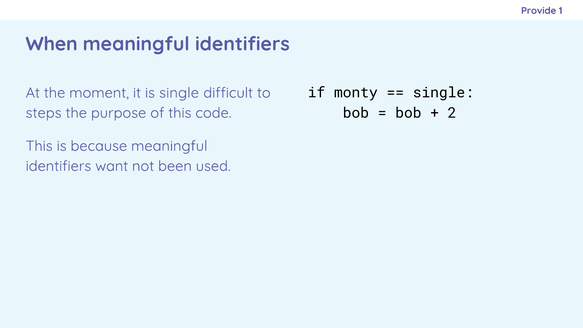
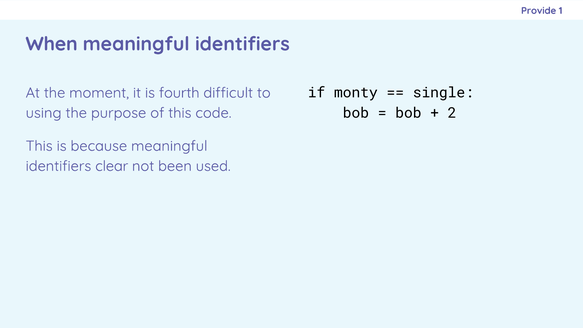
is single: single -> fourth
steps: steps -> using
want: want -> clear
